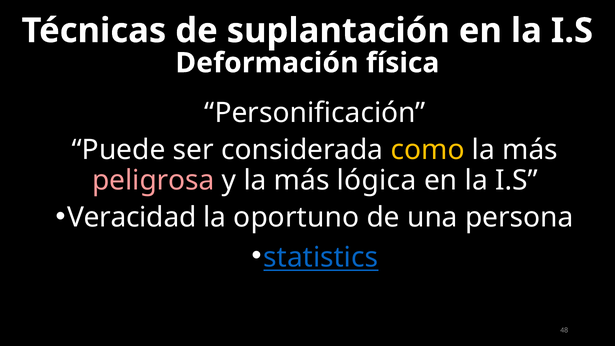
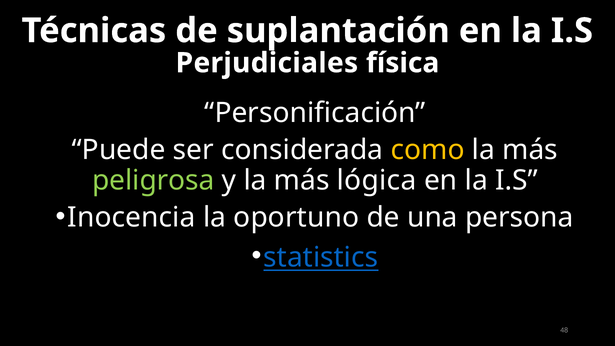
Deformación: Deformación -> Perjudiciales
peligrosa colour: pink -> light green
Veracidad: Veracidad -> Inocencia
